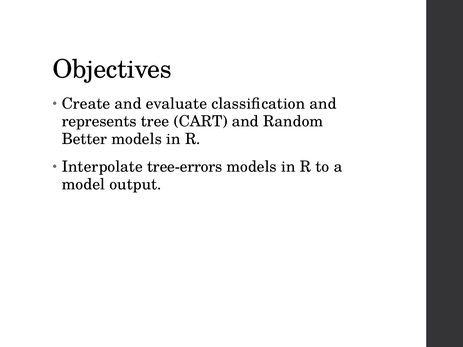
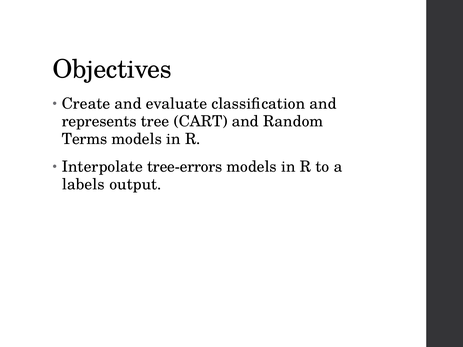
Better: Better -> Terms
model: model -> labels
